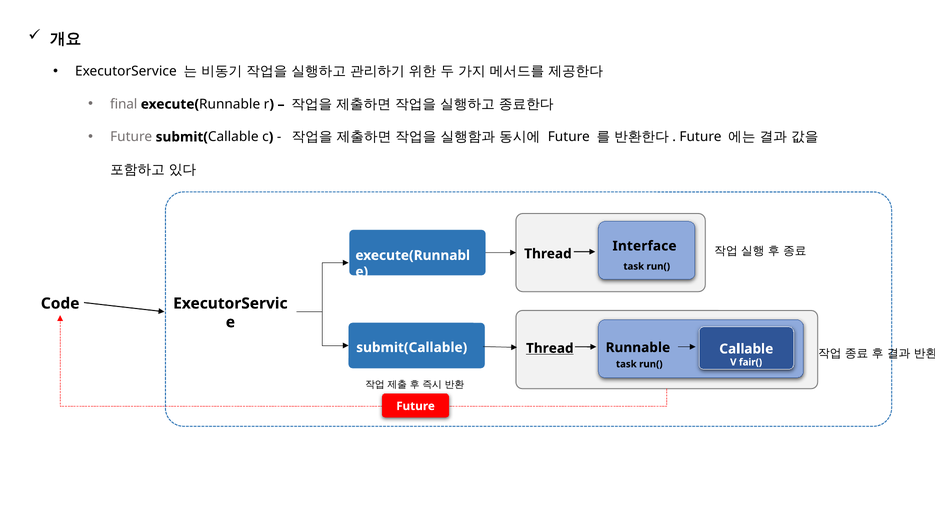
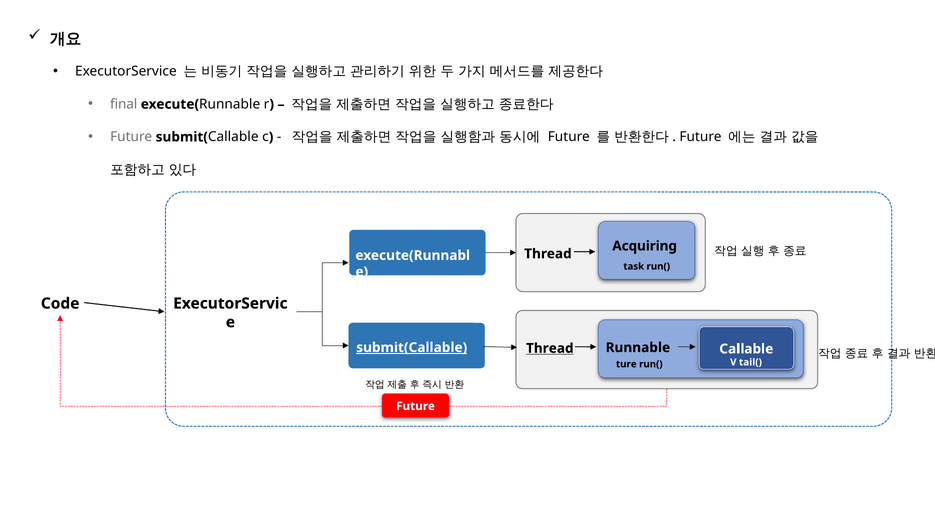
Interface: Interface -> Acquiring
submit(Callable at (412, 348) underline: none -> present
task at (626, 364): task -> ture
fair(: fair( -> tail(
